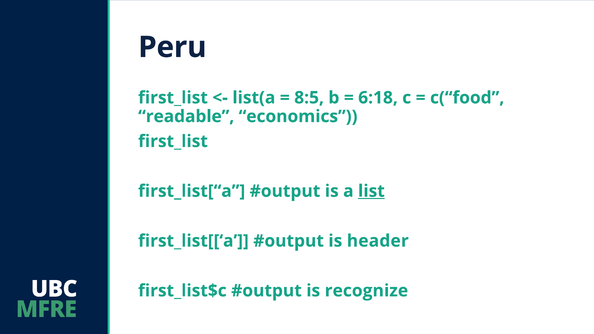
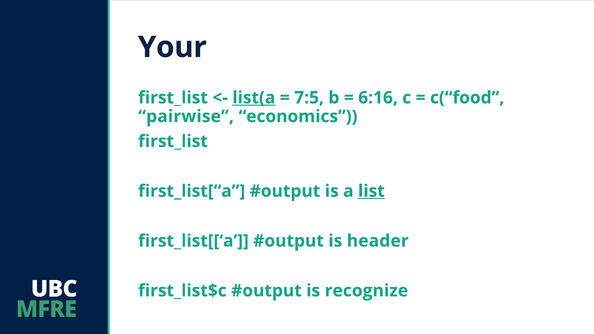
Peru: Peru -> Your
list(a underline: none -> present
8:5: 8:5 -> 7:5
6:18: 6:18 -> 6:16
readable: readable -> pairwise
